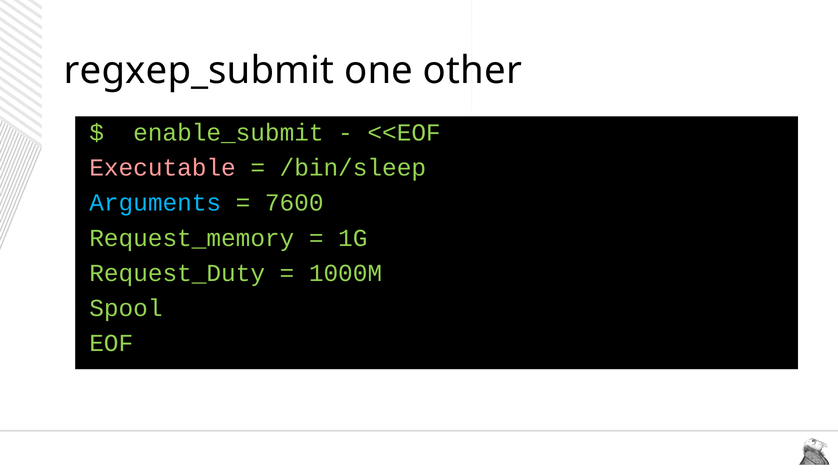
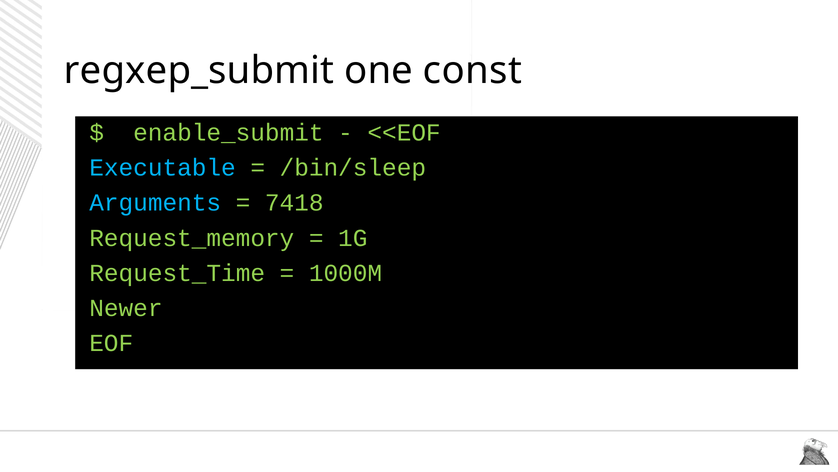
other: other -> const
Executable colour: pink -> light blue
7600: 7600 -> 7418
Request_Duty: Request_Duty -> Request_Time
Spool: Spool -> Newer
